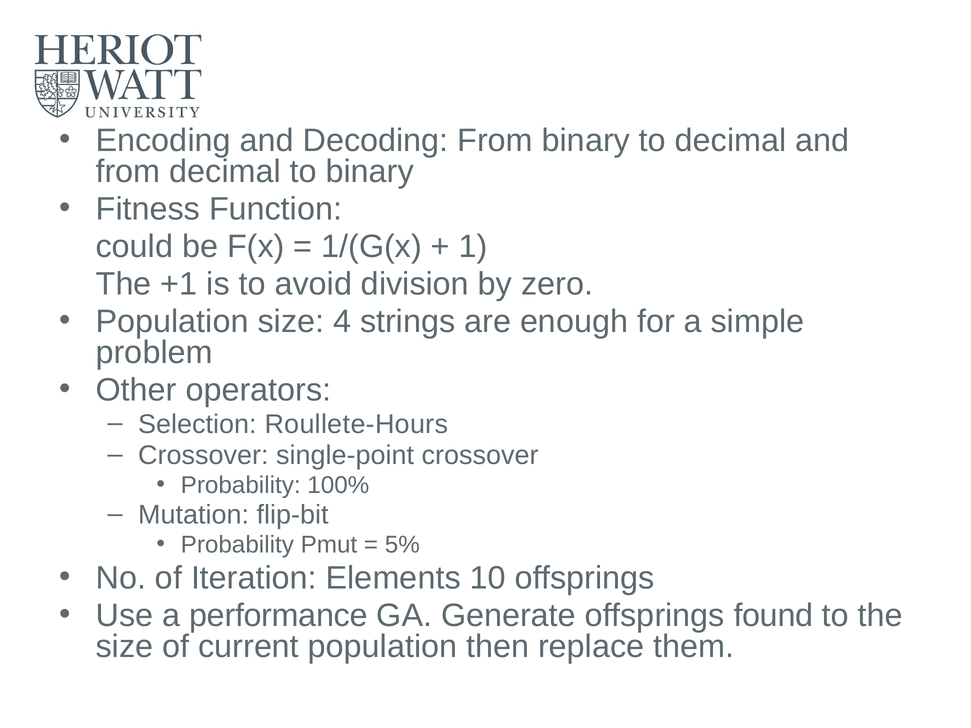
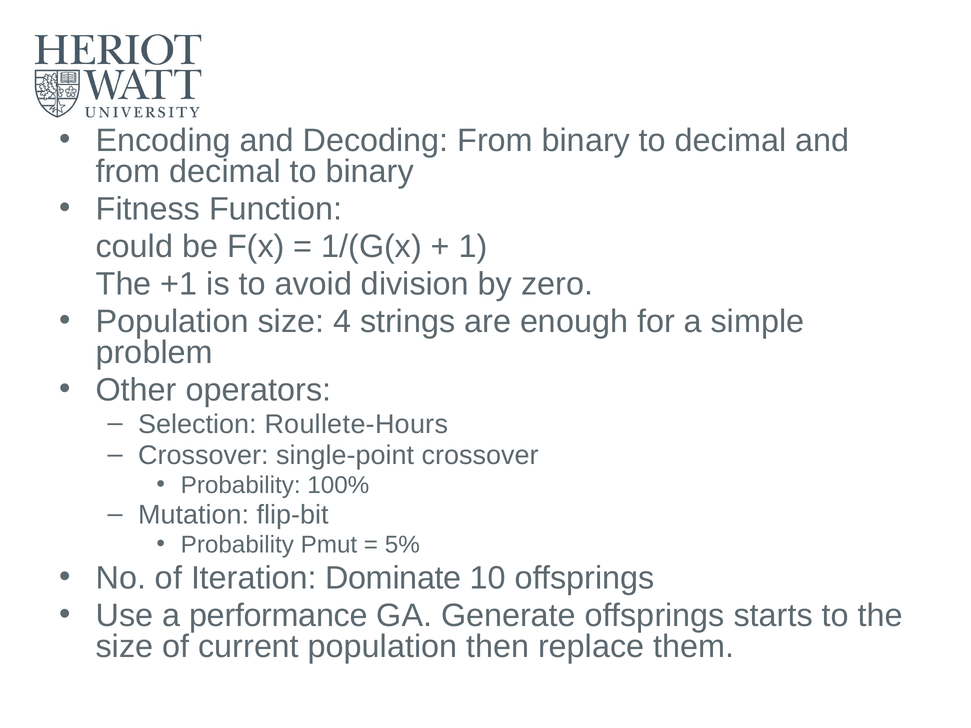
Elements: Elements -> Dominate
found: found -> starts
